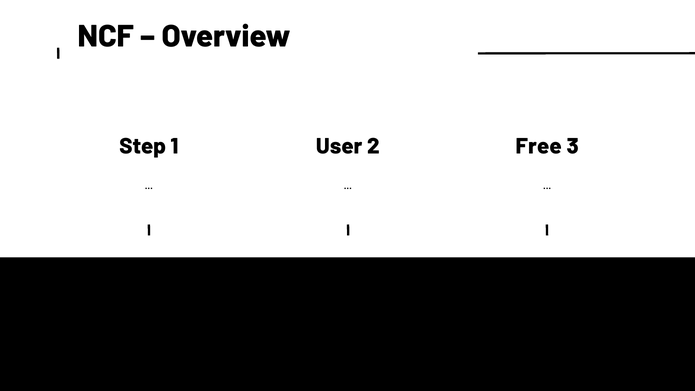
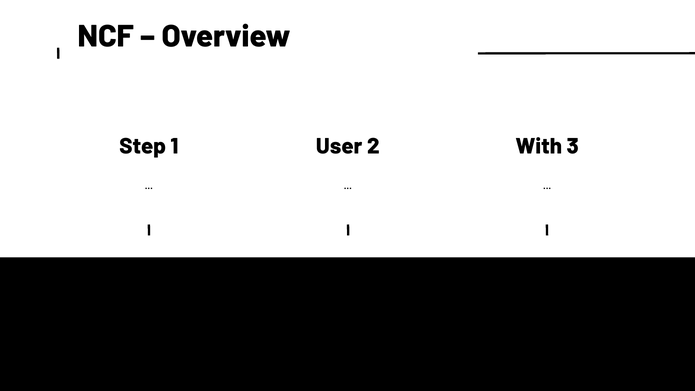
Free: Free -> With
